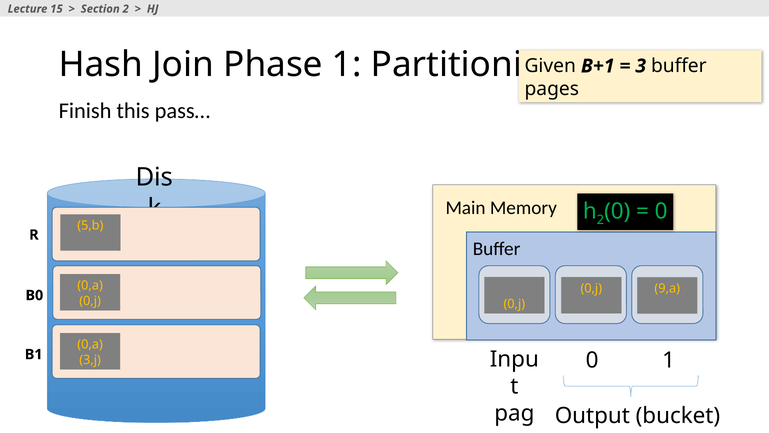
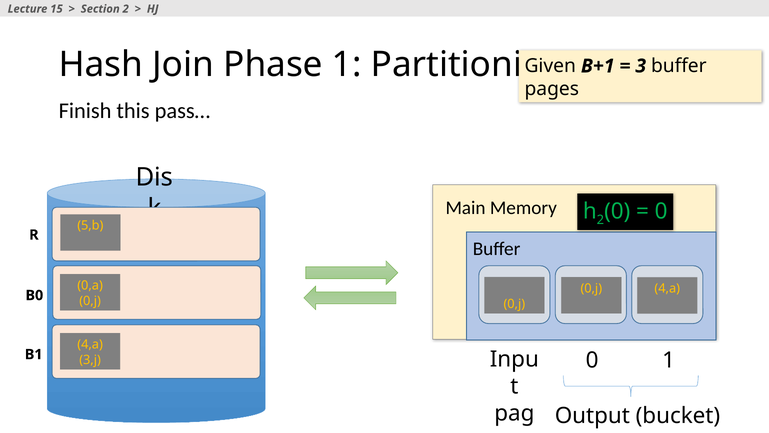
9,a at (667, 288): 9,a -> 4,a
0,a at (90, 344): 0,a -> 4,a
